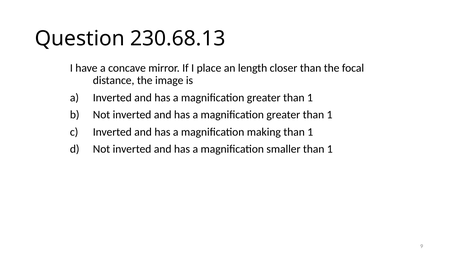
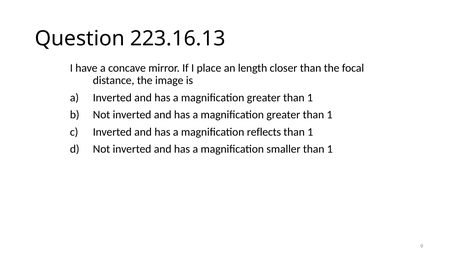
230.68.13: 230.68.13 -> 223.16.13
making: making -> reflects
